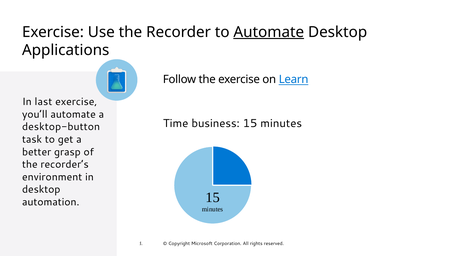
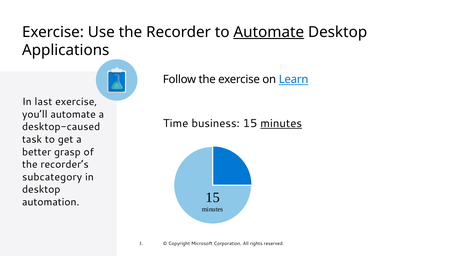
minutes at (281, 124) underline: none -> present
desktop-button: desktop-button -> desktop-caused
environment: environment -> subcategory
